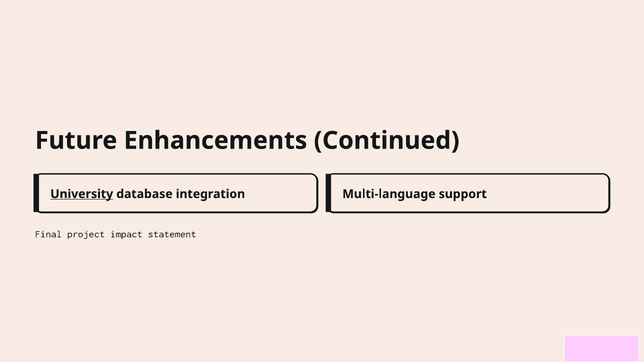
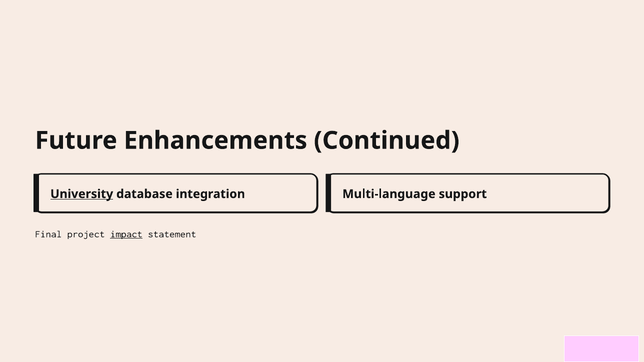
impact underline: none -> present
